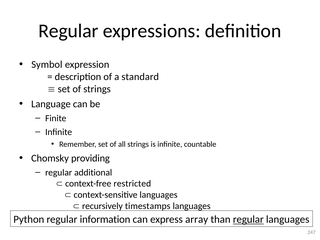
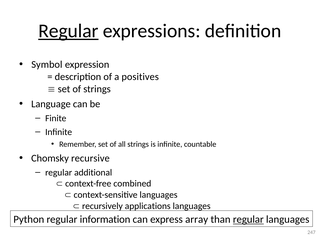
Regular at (68, 31) underline: none -> present
standard: standard -> positives
providing: providing -> recursive
restricted: restricted -> combined
timestamps: timestamps -> applications
